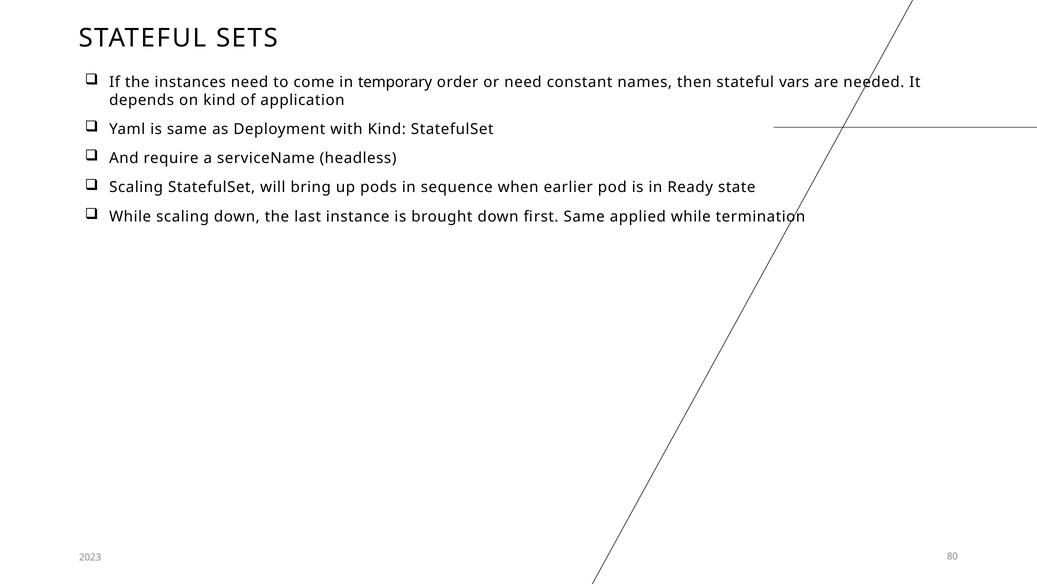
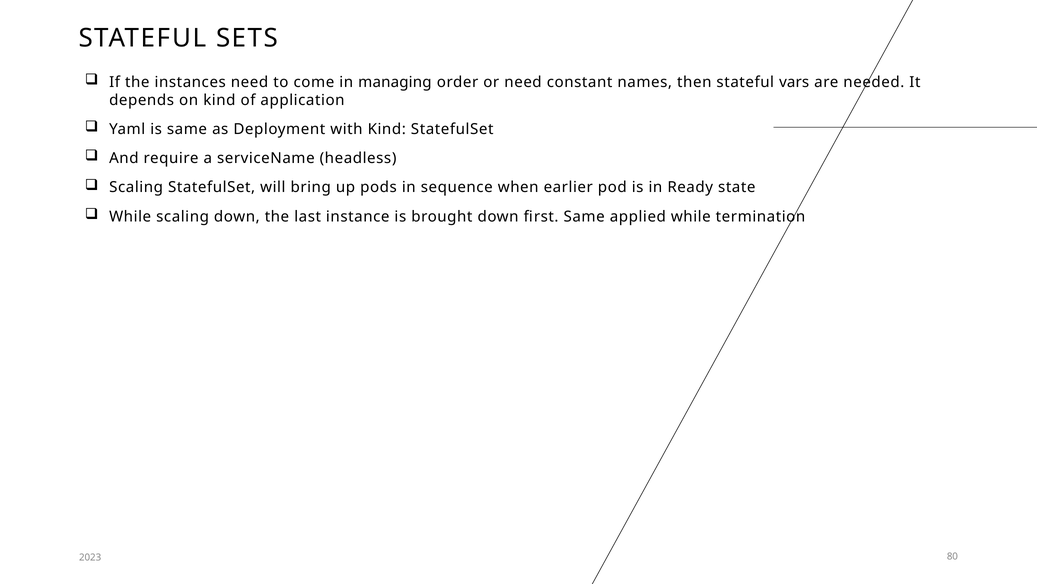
temporary: temporary -> managing
